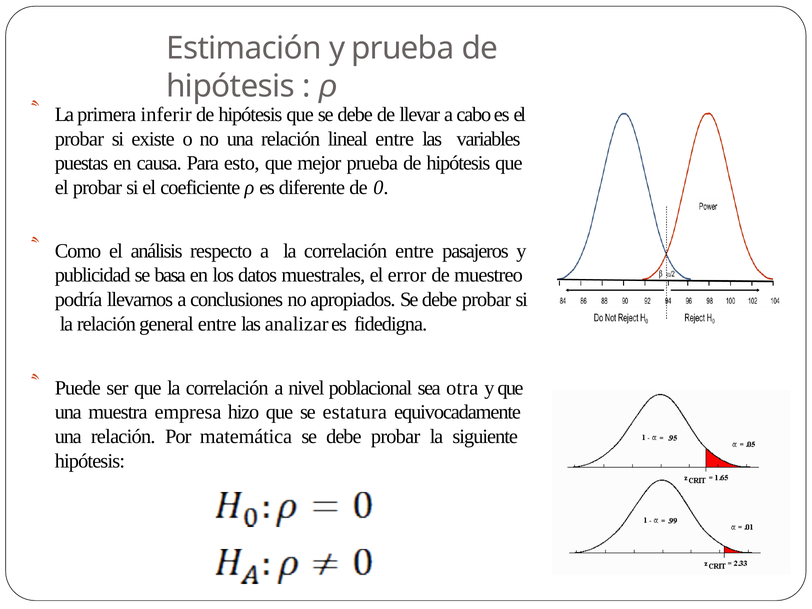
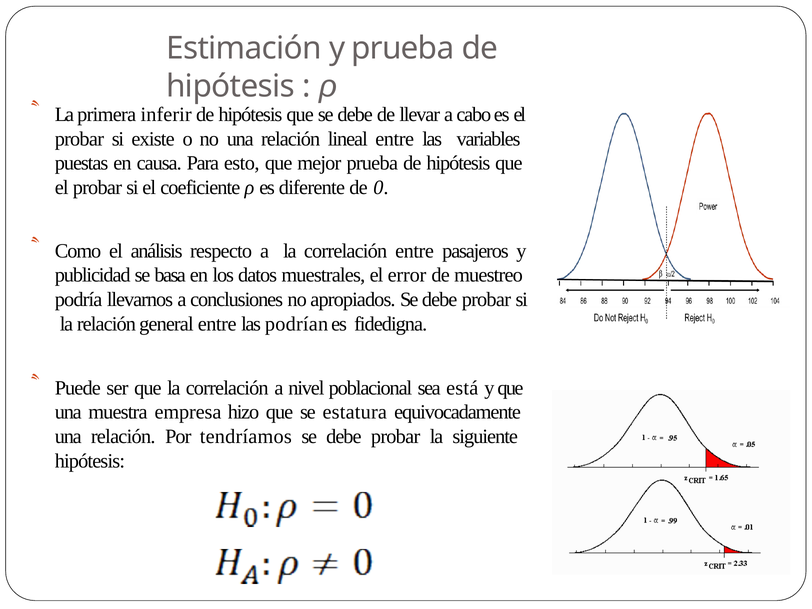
analizar: analizar -> podrían
otra: otra -> está
matemática: matemática -> tendríamos
